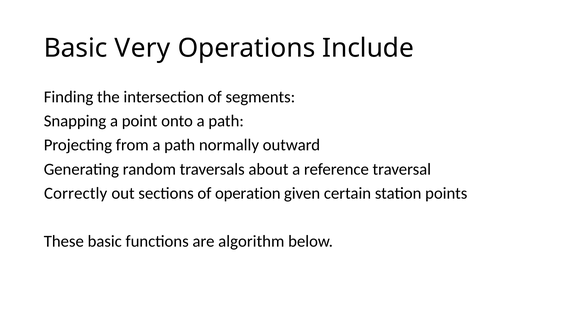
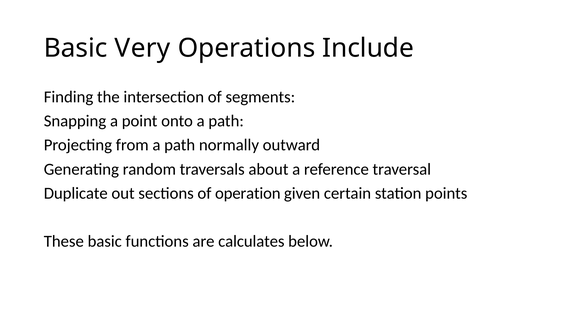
Correctly: Correctly -> Duplicate
algorithm: algorithm -> calculates
